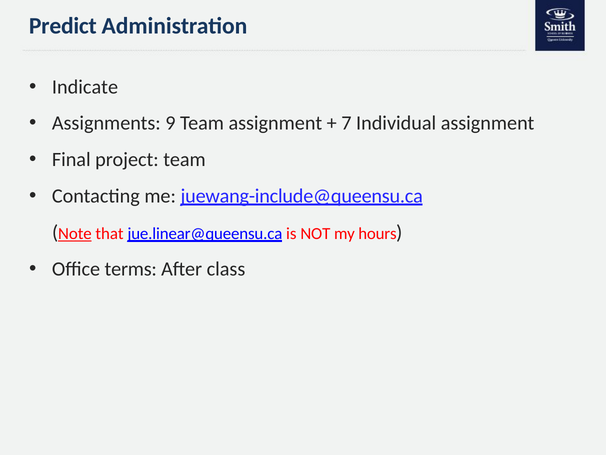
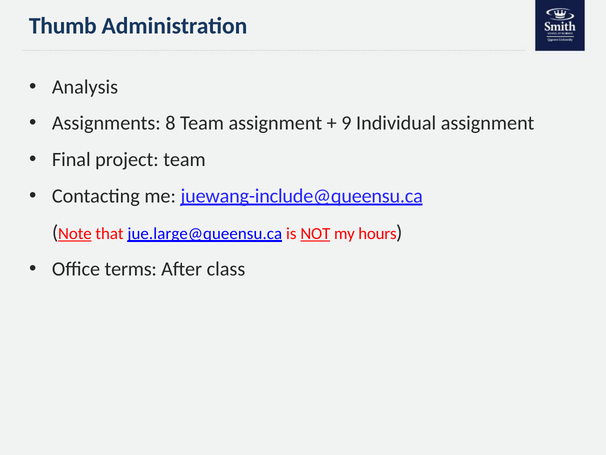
Predict: Predict -> Thumb
Indicate: Indicate -> Analysis
9: 9 -> 8
7: 7 -> 9
jue.linear@queensu.ca: jue.linear@queensu.ca -> jue.large@queensu.ca
NOT underline: none -> present
